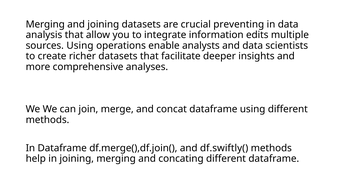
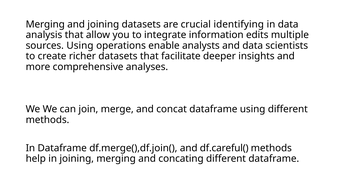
preventing: preventing -> identifying
df.swiftly(: df.swiftly( -> df.careful(
